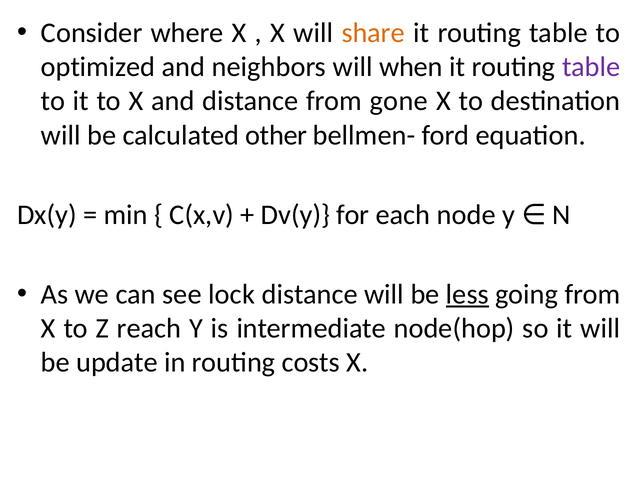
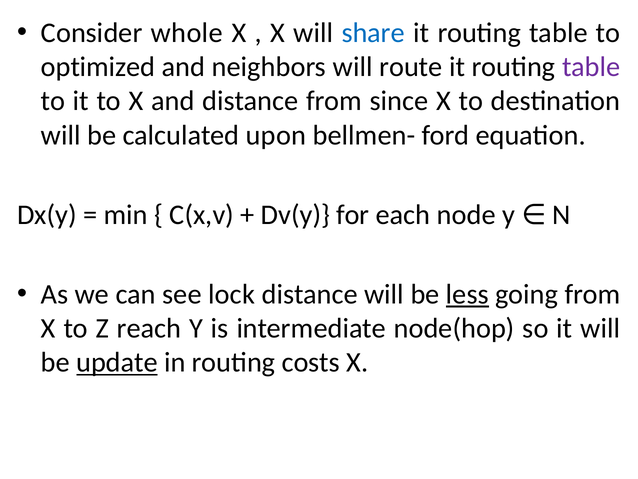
where: where -> whole
share colour: orange -> blue
when: when -> route
gone: gone -> since
other: other -> upon
update underline: none -> present
